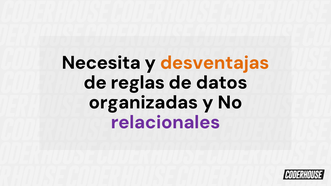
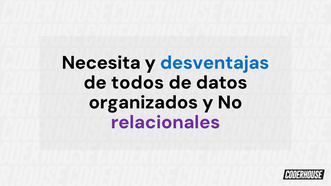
desventajas colour: orange -> blue
reglas: reglas -> todos
organizadas: organizadas -> organizados
